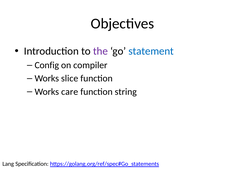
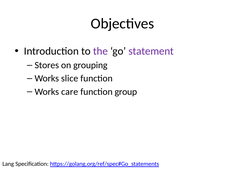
statement colour: blue -> purple
Config: Config -> Stores
compiler: compiler -> grouping
string: string -> group
